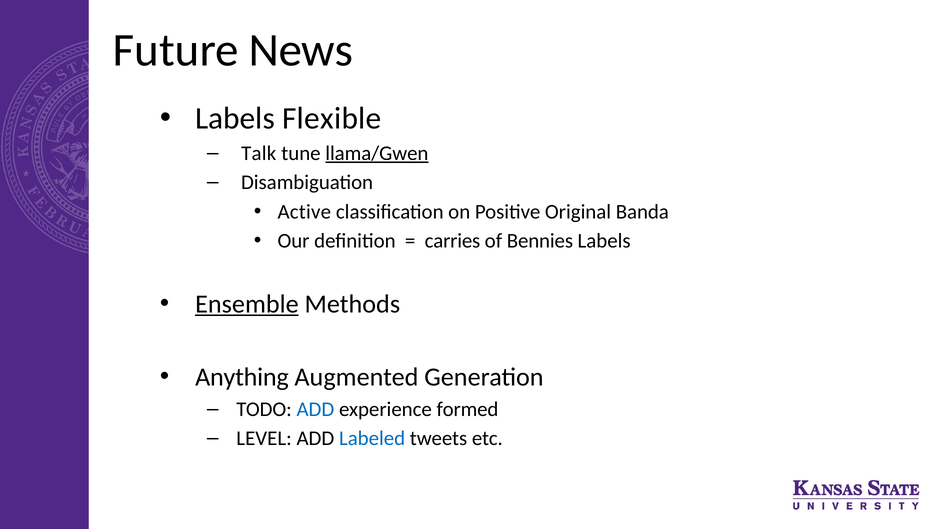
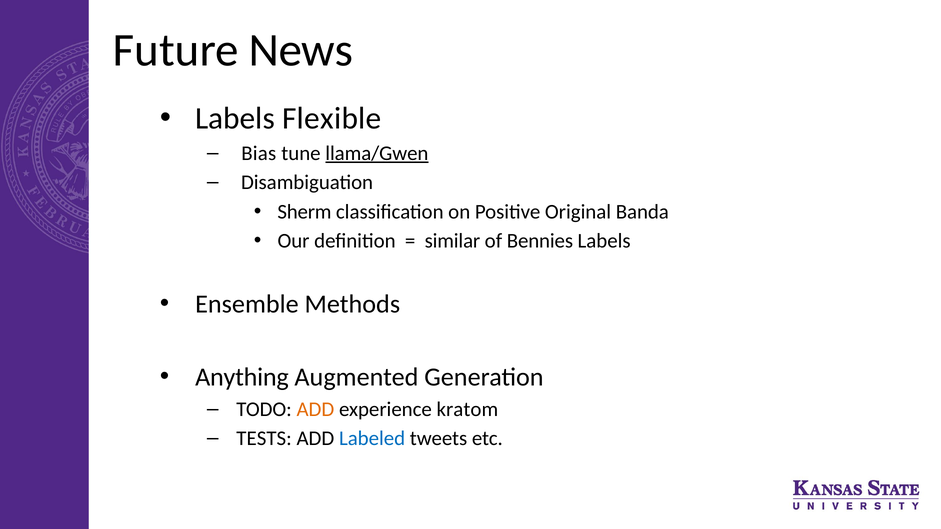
Talk: Talk -> Bias
Active: Active -> Sherm
carries: carries -> similar
Ensemble underline: present -> none
ADD at (315, 410) colour: blue -> orange
formed: formed -> kratom
LEVEL: LEVEL -> TESTS
